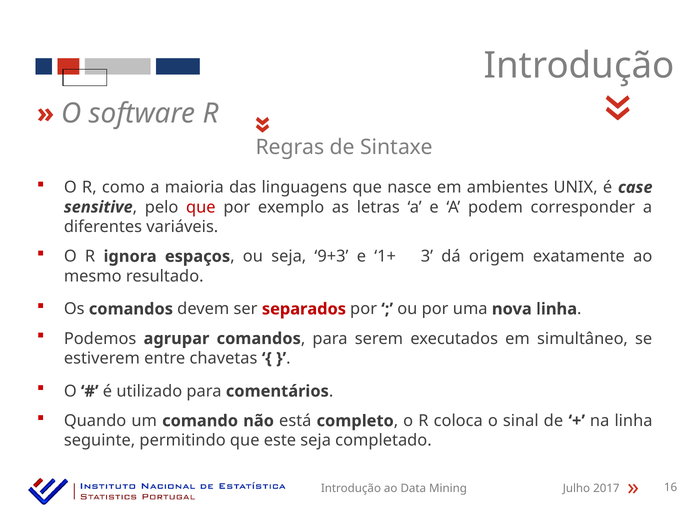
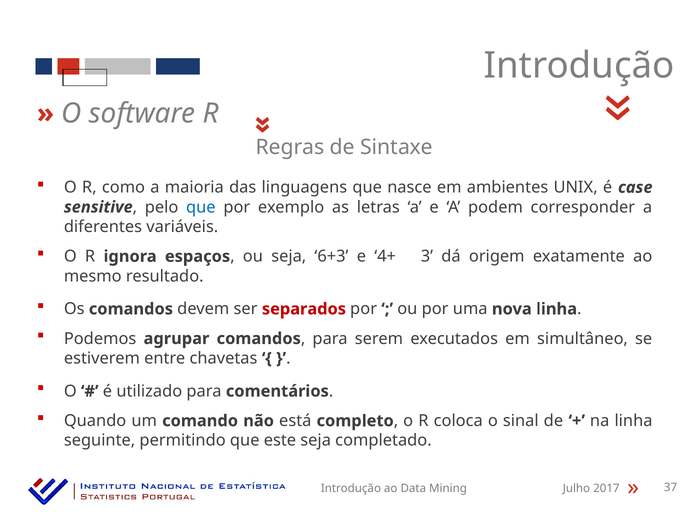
que at (201, 207) colour: red -> blue
9+3: 9+3 -> 6+3
1+: 1+ -> 4+
16: 16 -> 37
